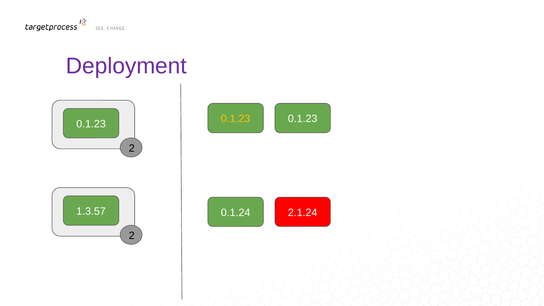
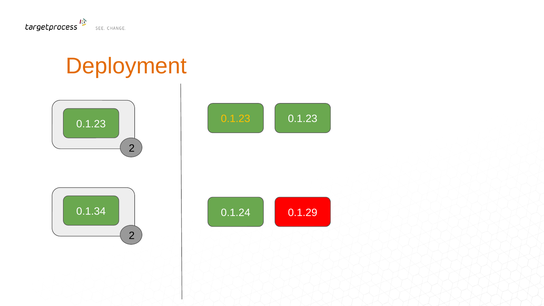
Deployment colour: purple -> orange
1.3.57: 1.3.57 -> 0.1.34
2.1.24: 2.1.24 -> 0.1.29
